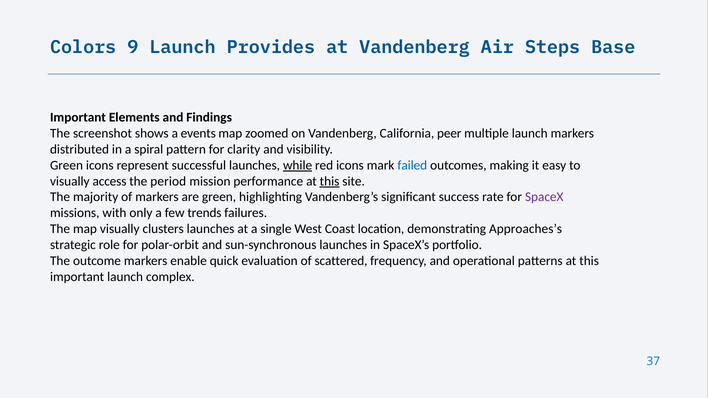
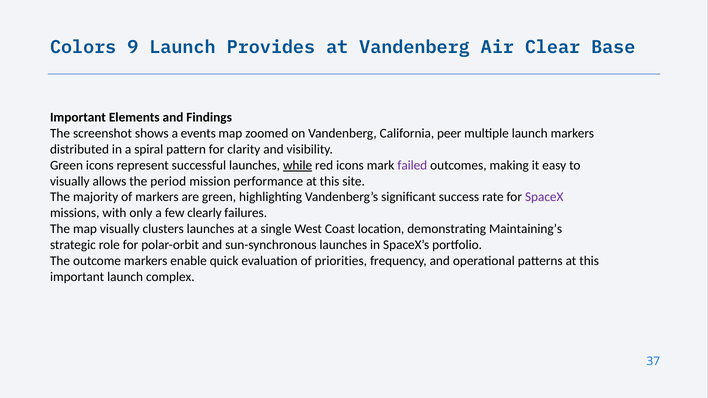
Steps: Steps -> Clear
failed colour: blue -> purple
access: access -> allows
this at (330, 181) underline: present -> none
trends: trends -> clearly
Approaches’s: Approaches’s -> Maintaining’s
scattered: scattered -> priorities
